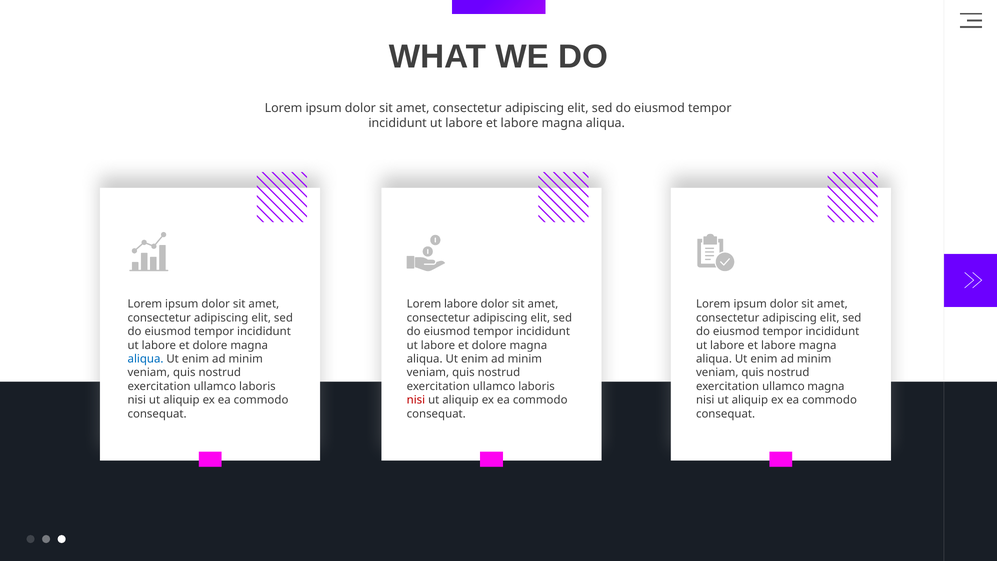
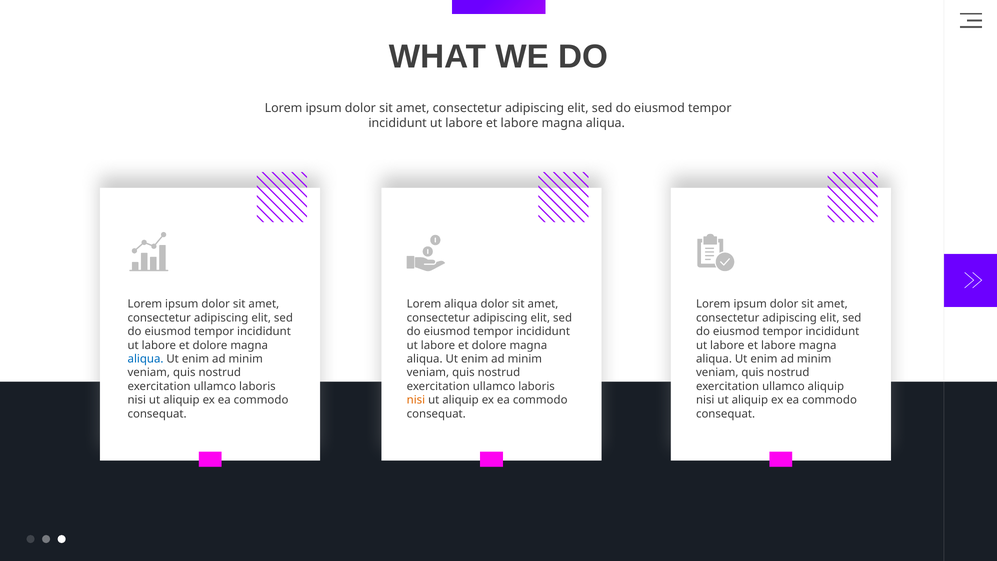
Lorem labore: labore -> aliqua
ullamco magna: magna -> aliquip
nisi at (416, 400) colour: red -> orange
